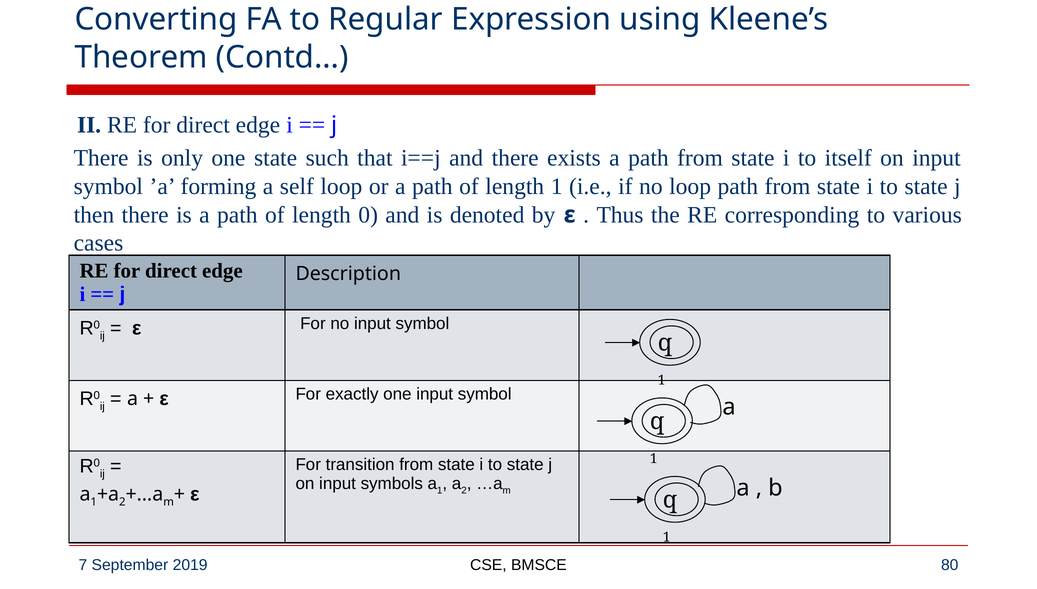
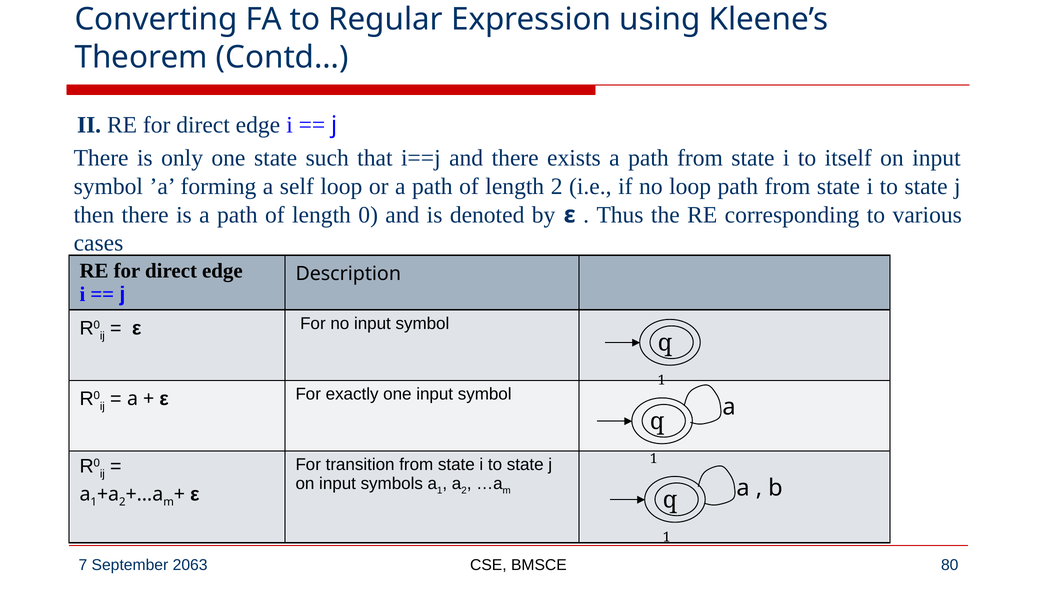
length 1: 1 -> 2
2019: 2019 -> 2063
